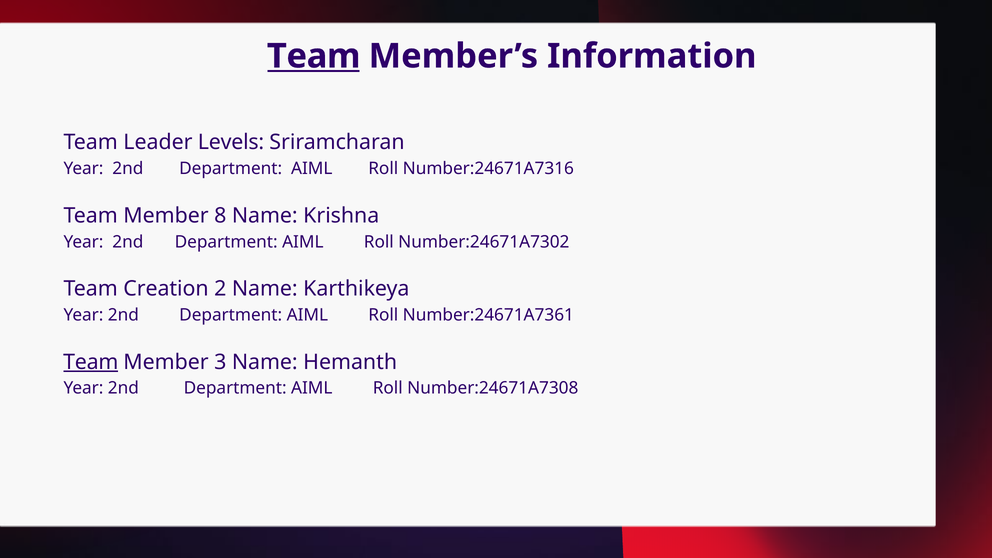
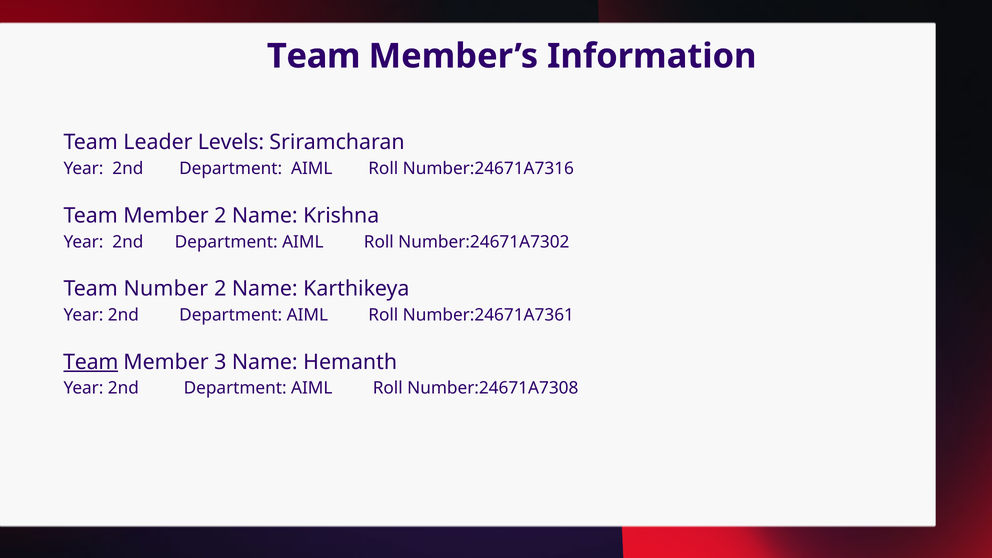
Team at (314, 56) underline: present -> none
Member 8: 8 -> 2
Creation: Creation -> Number
